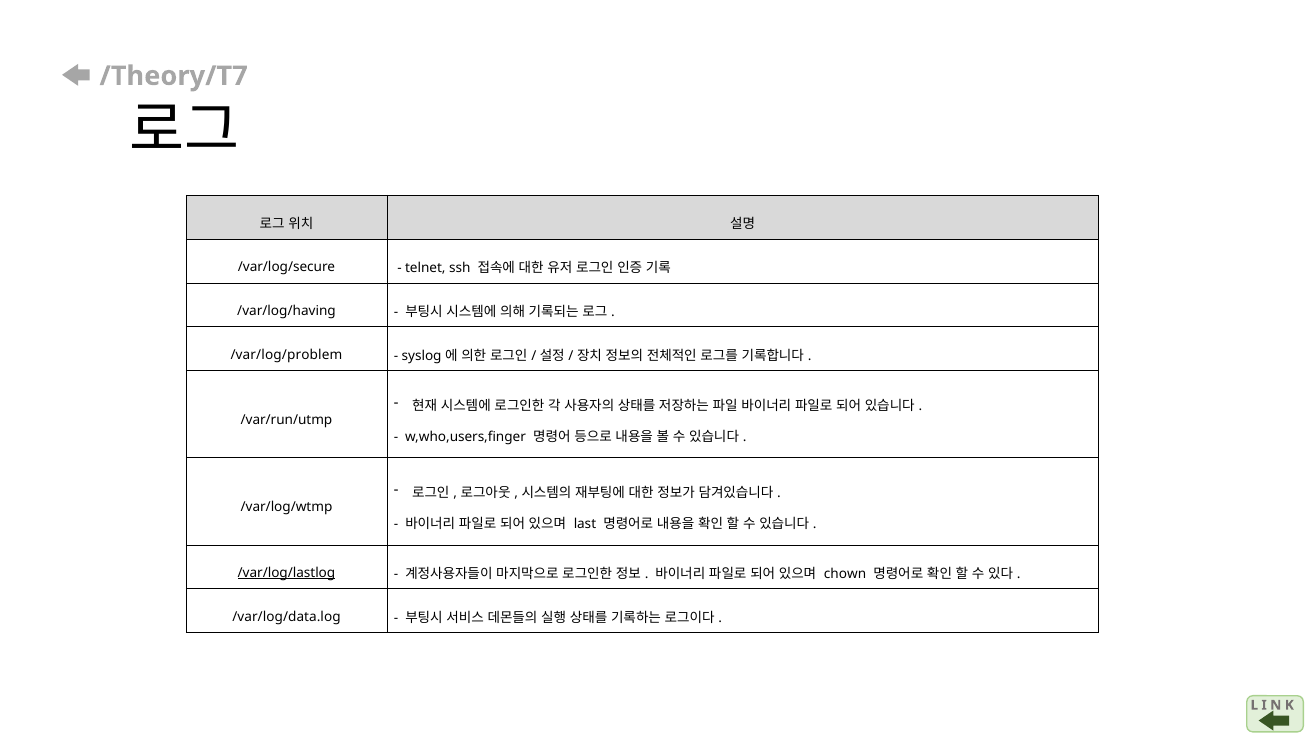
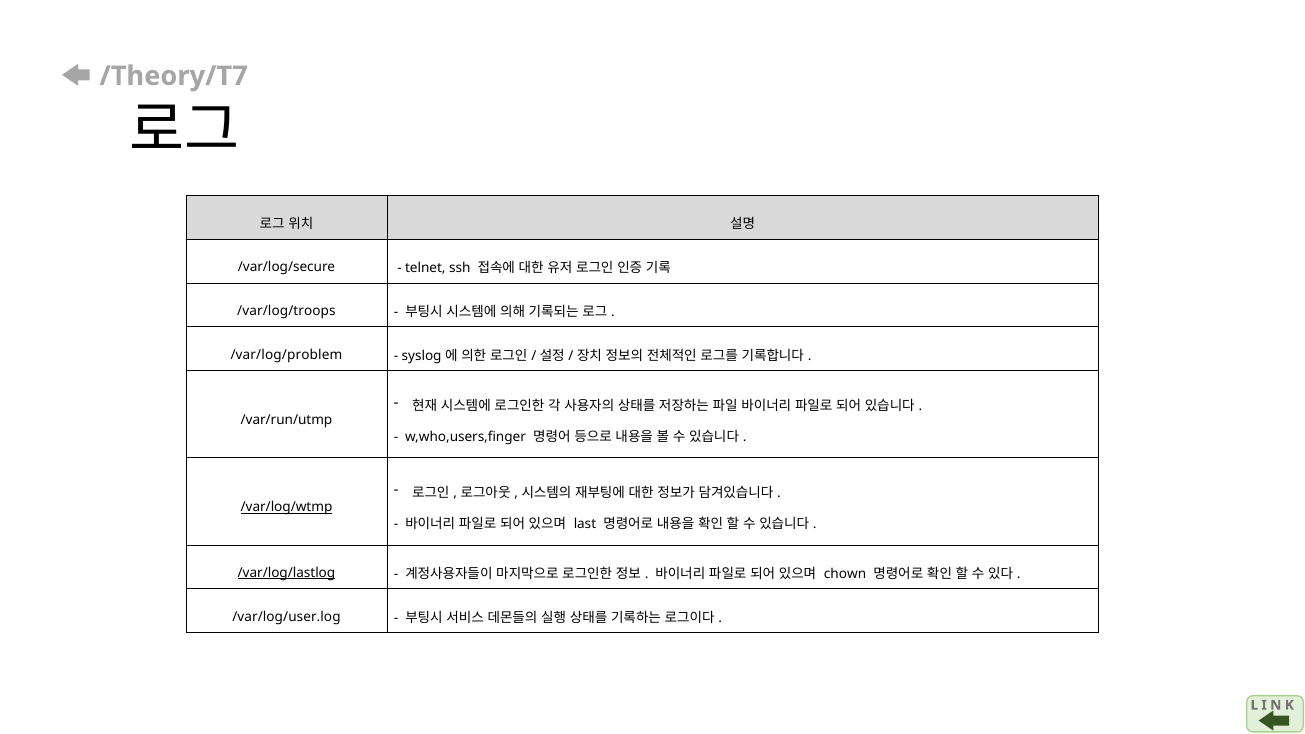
/var/log/having: /var/log/having -> /var/log/troops
/var/log/wtmp underline: none -> present
/var/log/data.log: /var/log/data.log -> /var/log/user.log
